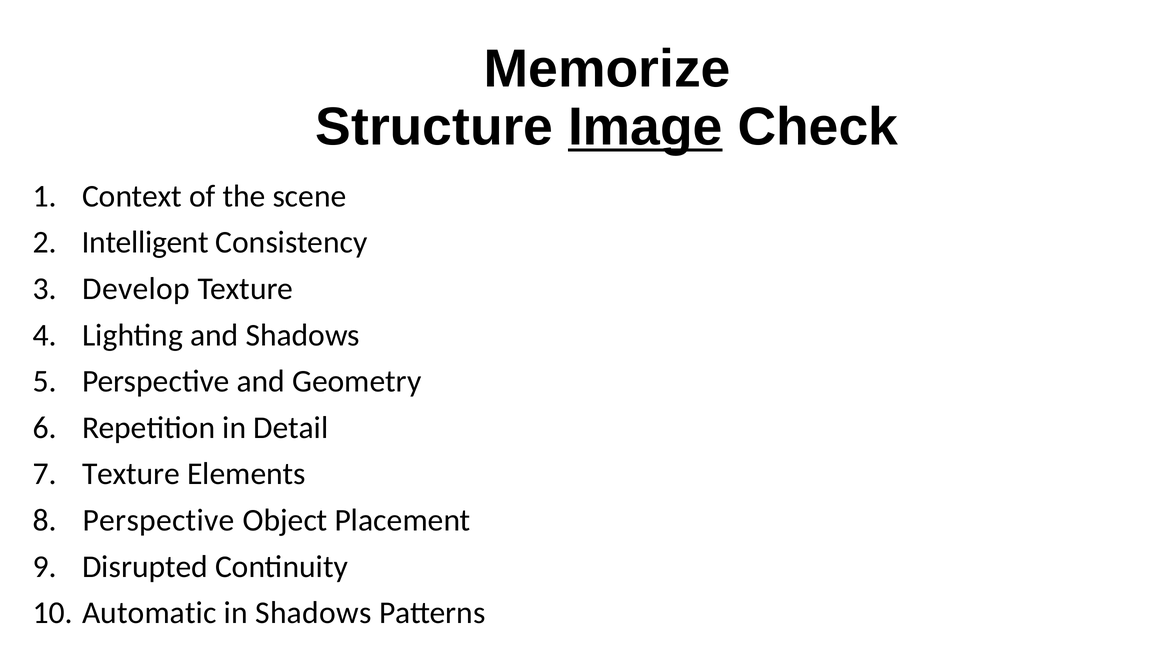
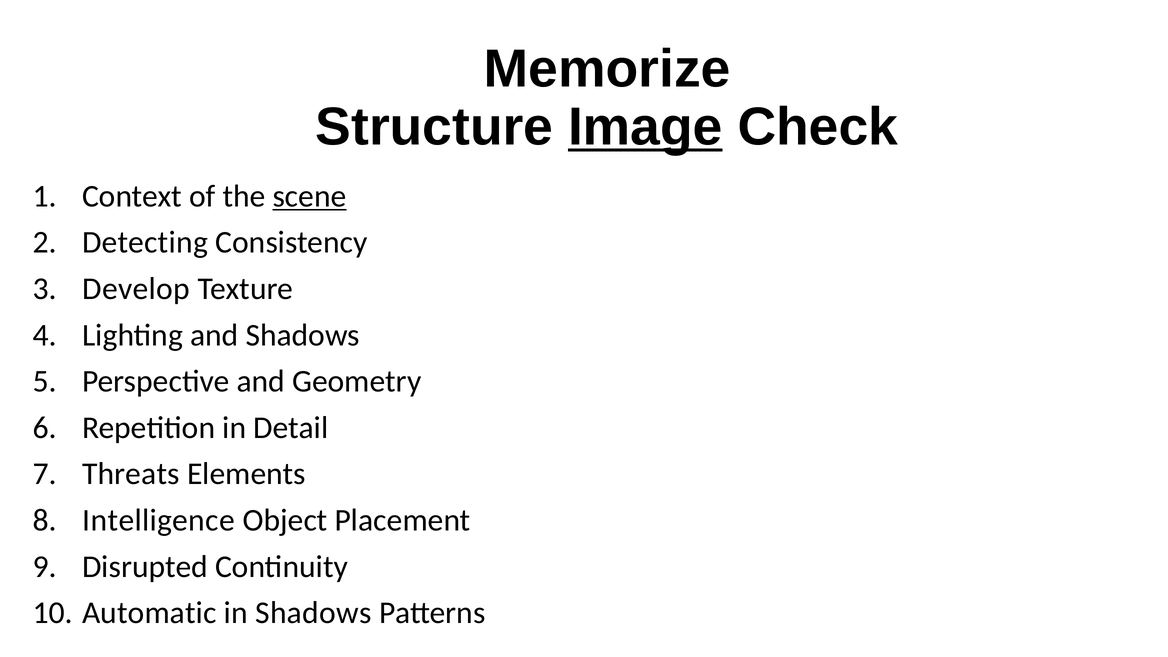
scene underline: none -> present
Intelligent: Intelligent -> Detecting
Texture at (131, 474): Texture -> Threats
Perspective at (159, 520): Perspective -> Intelligence
